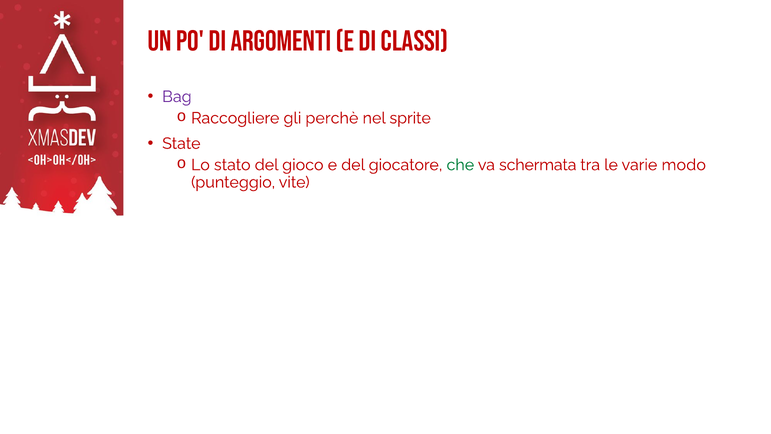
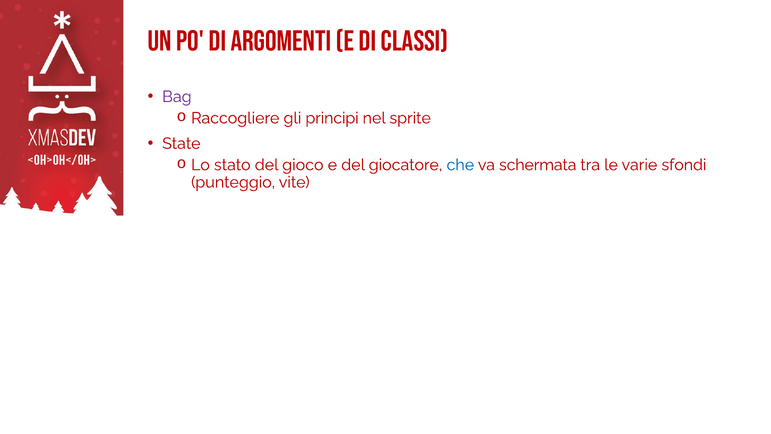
perchè: perchè -> principi
che colour: green -> blue
modo: modo -> sfondi
